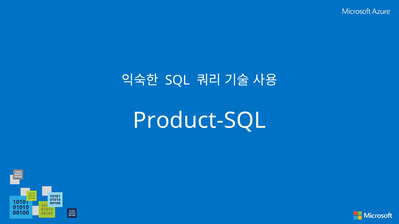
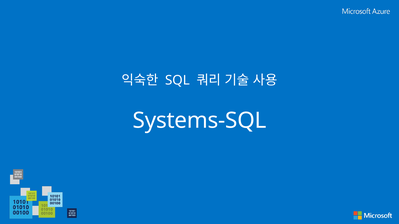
Product-SQL: Product-SQL -> Systems-SQL
